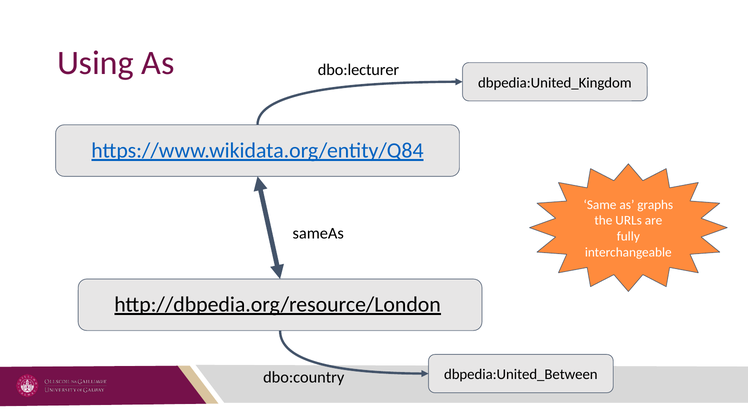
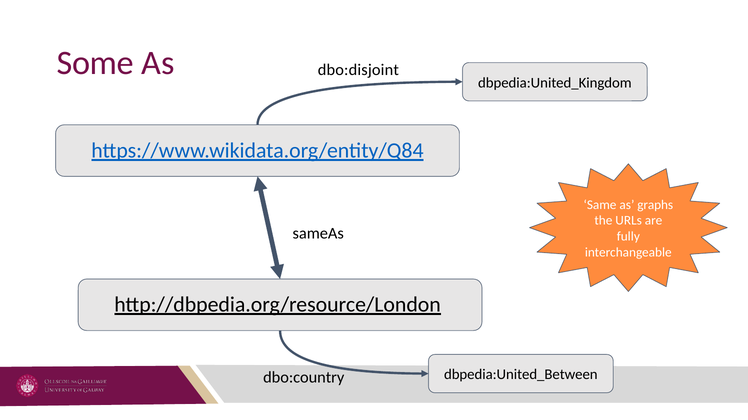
Using: Using -> Some
dbo:lecturer: dbo:lecturer -> dbo:disjoint
